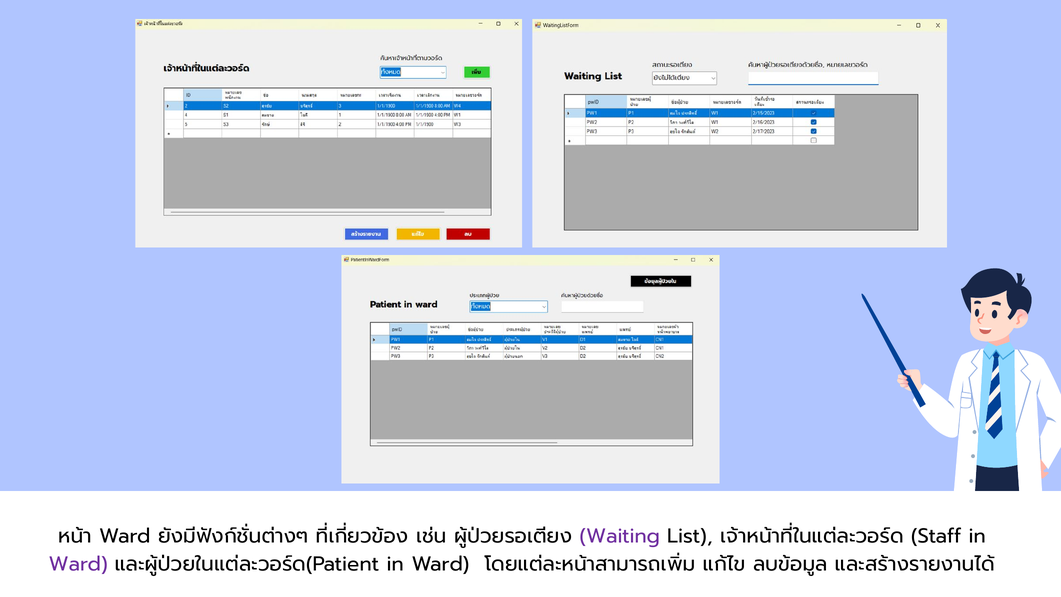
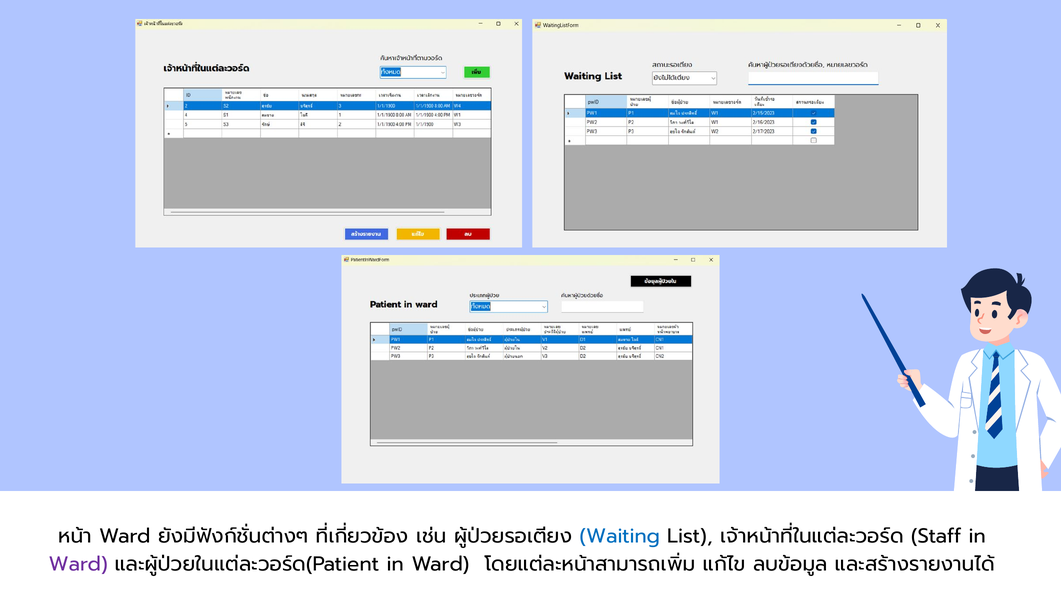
Waiting colour: purple -> blue
